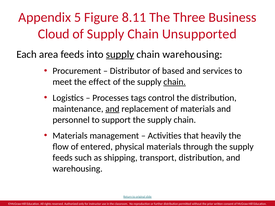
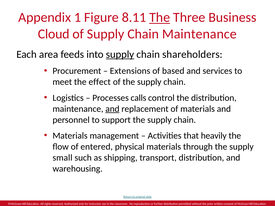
5: 5 -> 1
The at (160, 17) underline: none -> present
Chain Unsupported: Unsupported -> Maintenance
chain warehousing: warehousing -> shareholders
Distributor: Distributor -> Extensions
chain at (175, 82) underline: present -> none
tags: tags -> calls
feeds at (63, 158): feeds -> small
